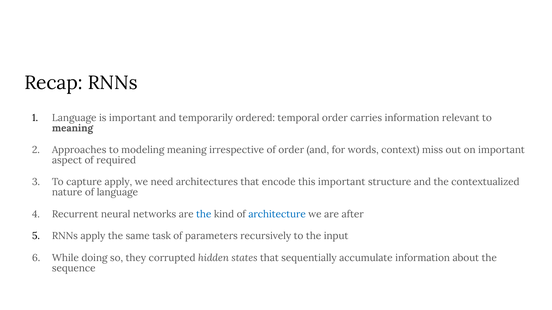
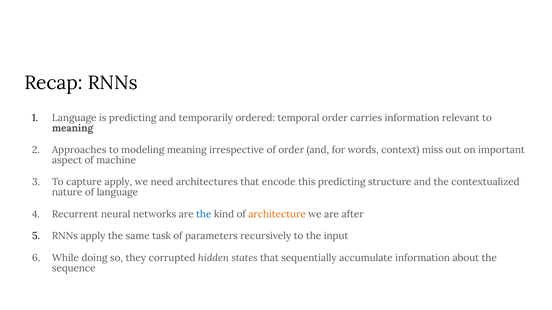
is important: important -> predicting
required: required -> machine
this important: important -> predicting
architecture colour: blue -> orange
